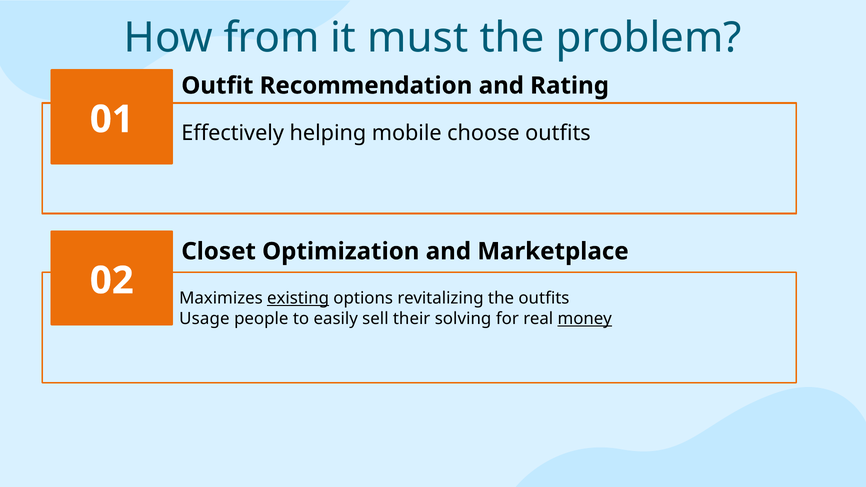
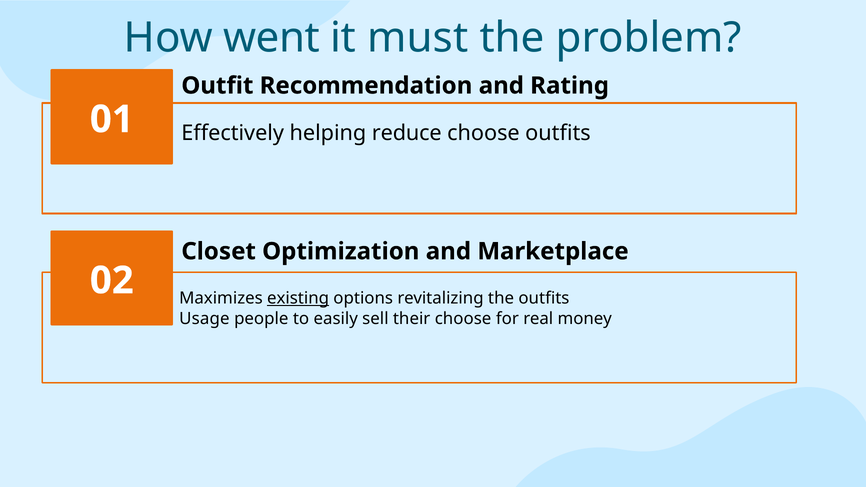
from: from -> went
mobile: mobile -> reduce
their solving: solving -> choose
money underline: present -> none
